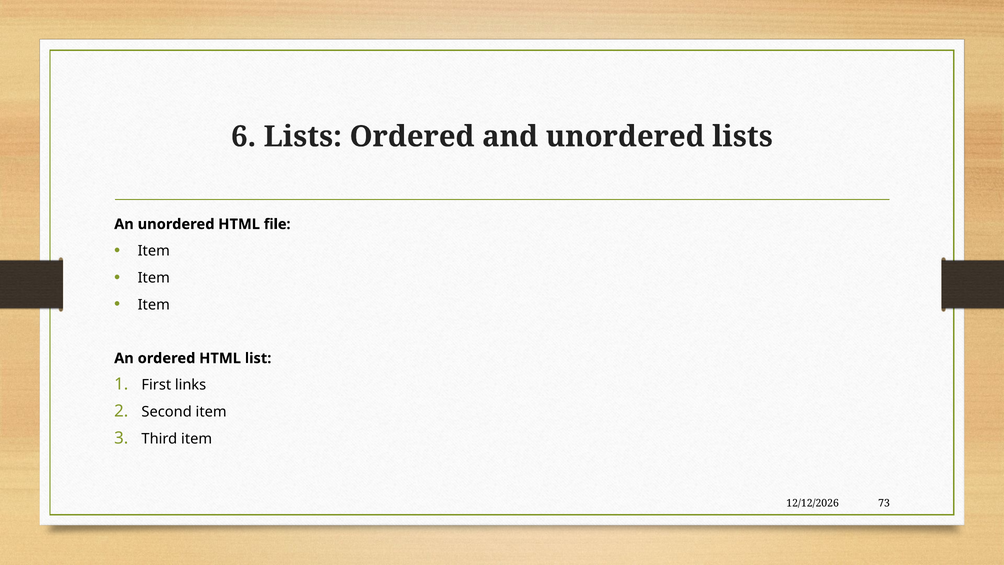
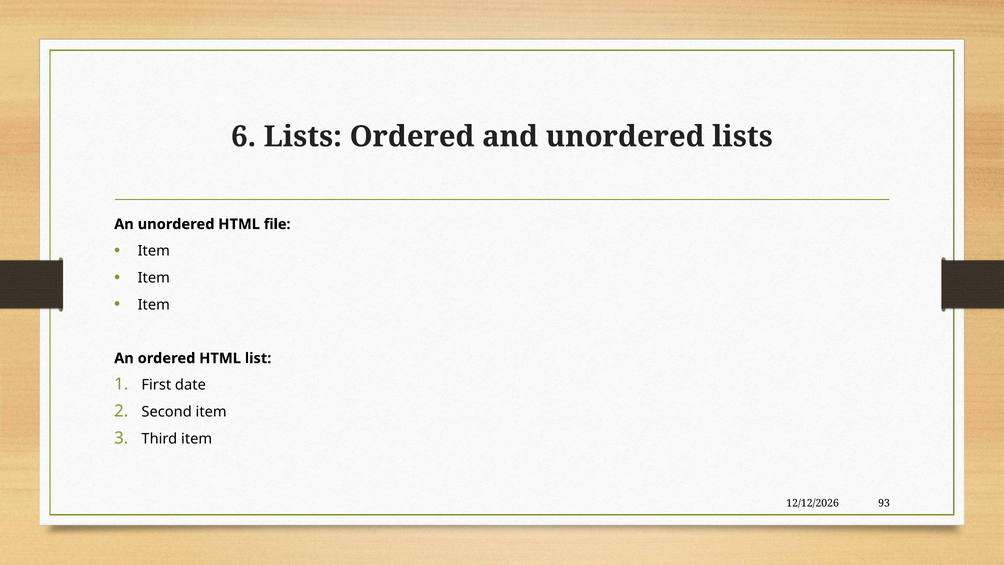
links: links -> date
73: 73 -> 93
